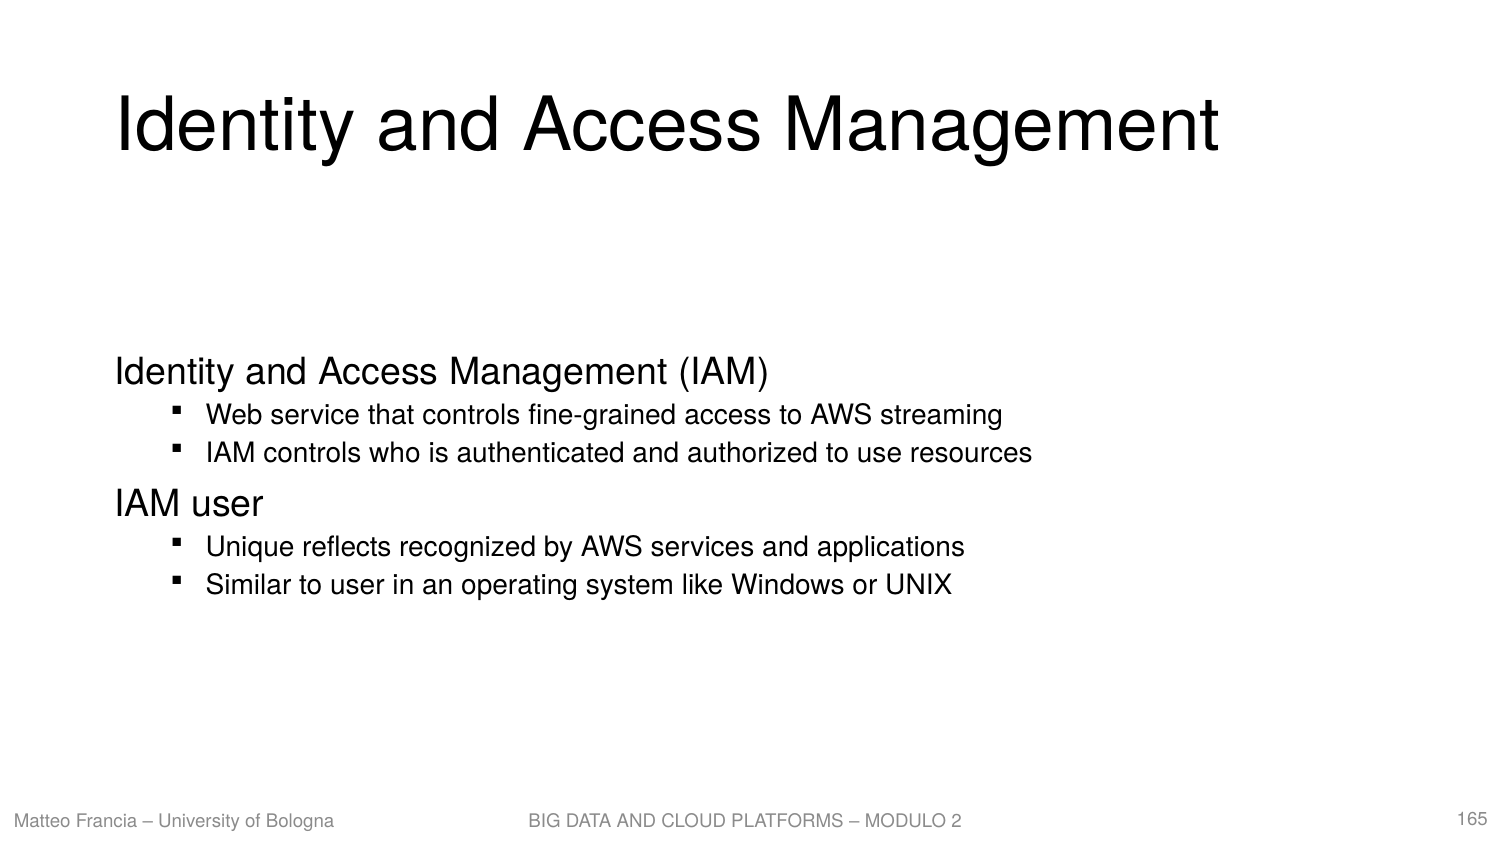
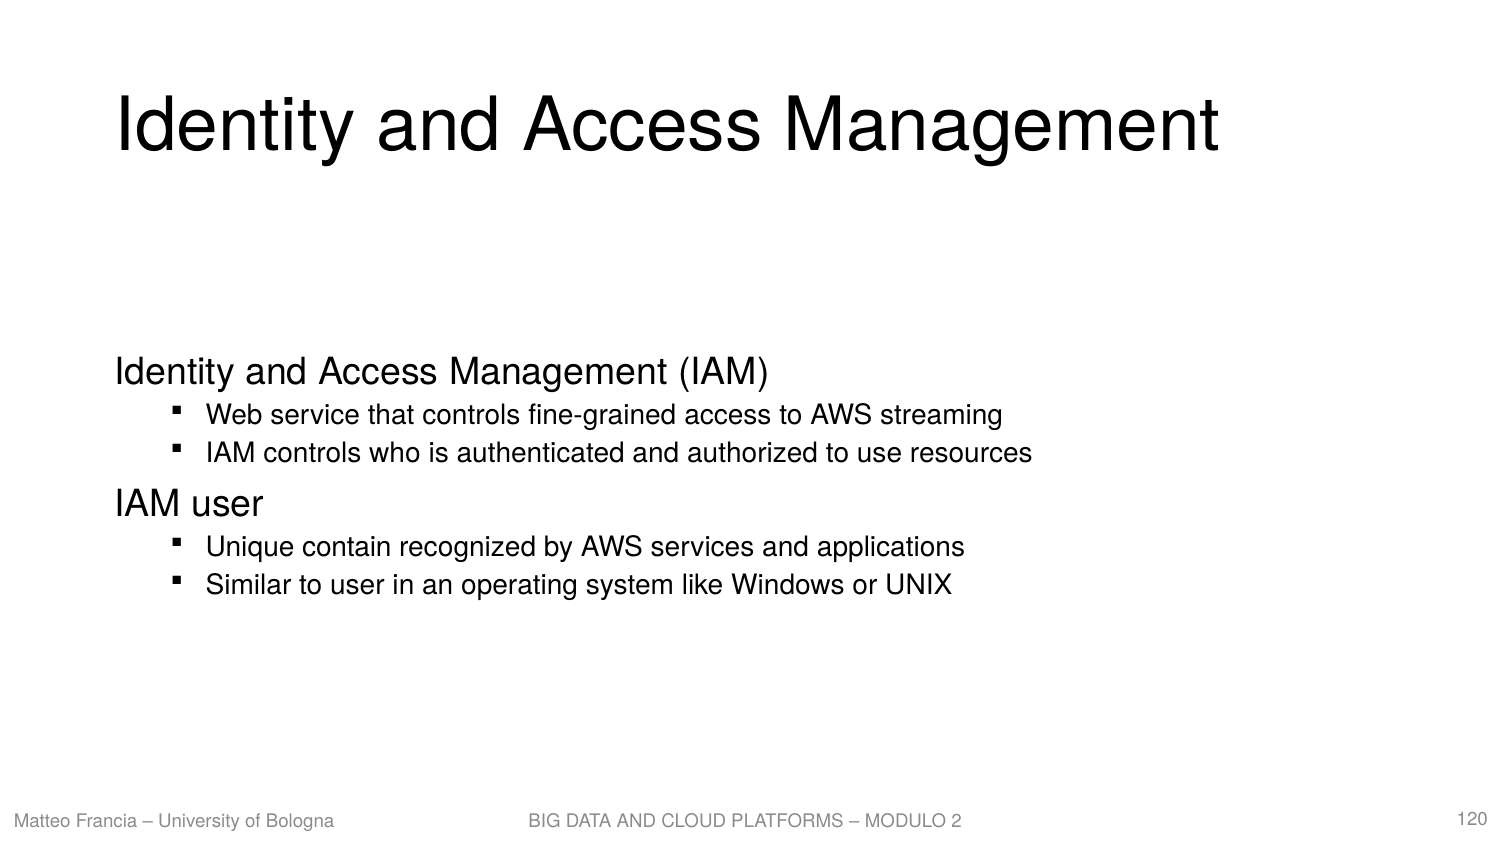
reflects: reflects -> contain
165: 165 -> 120
